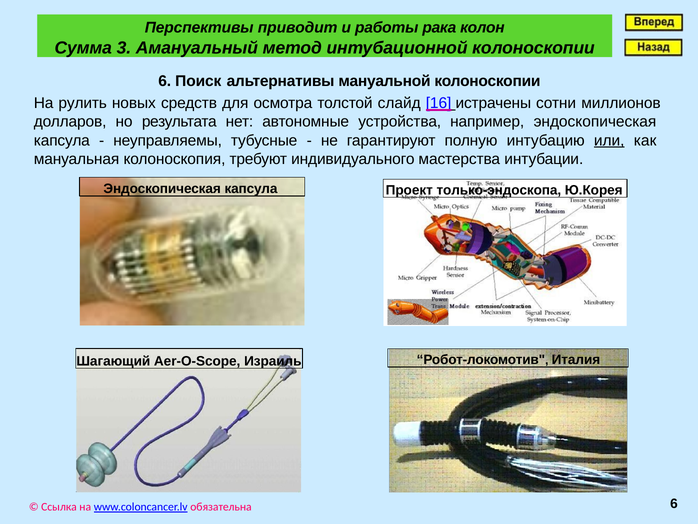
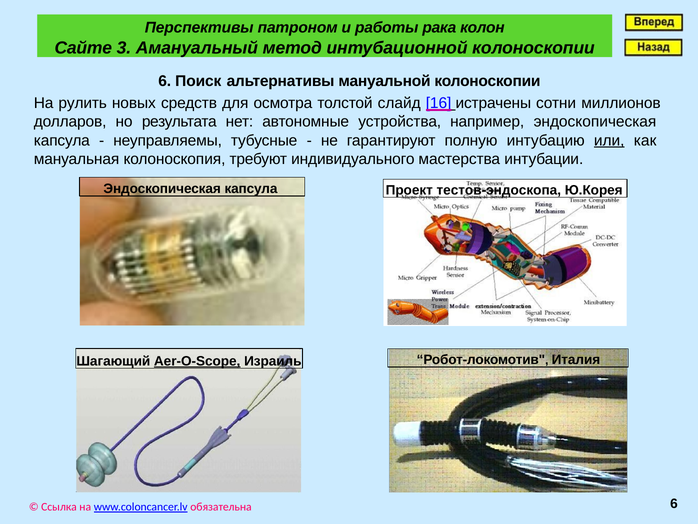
приводит: приводит -> патроном
Сумма: Сумма -> Сайте
только-эндоскопа: только-эндоскопа -> тестов-эндоскопа
Aer-O-Scope underline: none -> present
